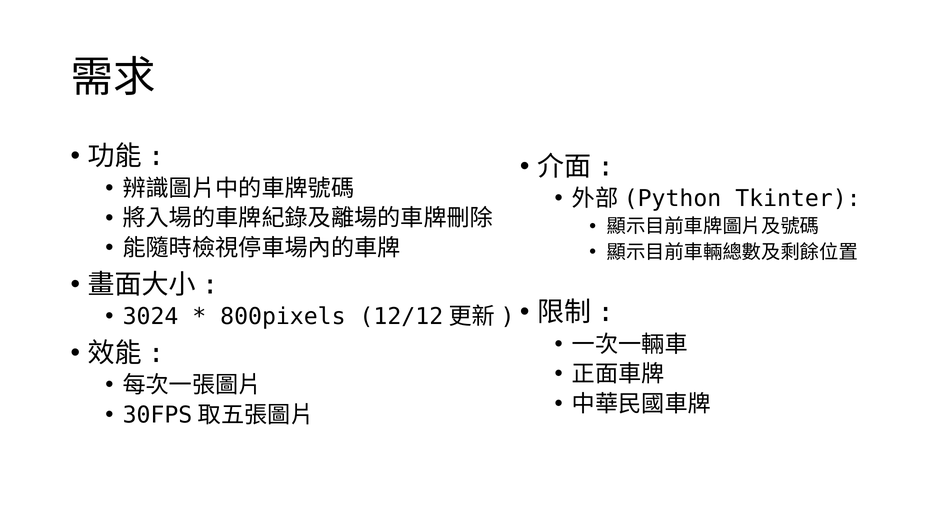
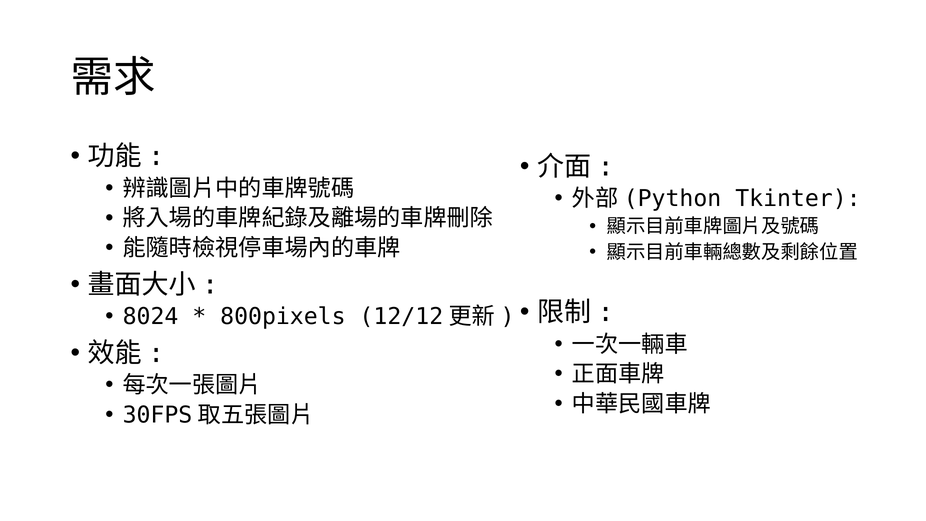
3024: 3024 -> 8024
